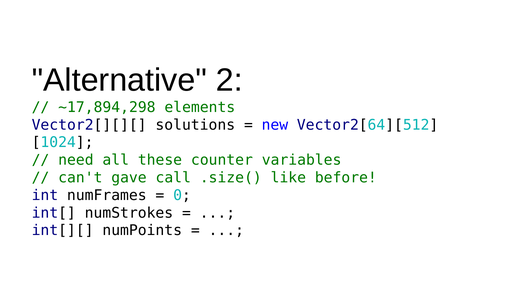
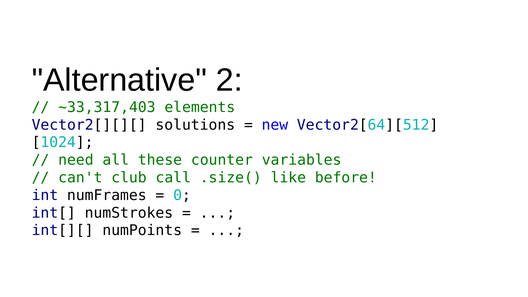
~17,894,298: ~17,894,298 -> ~33,317,403
gave: gave -> club
